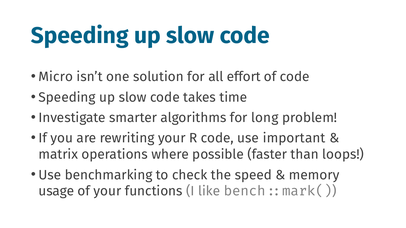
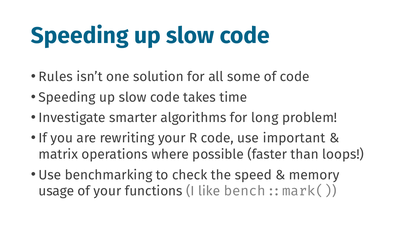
Micro: Micro -> Rules
effort: effort -> some
